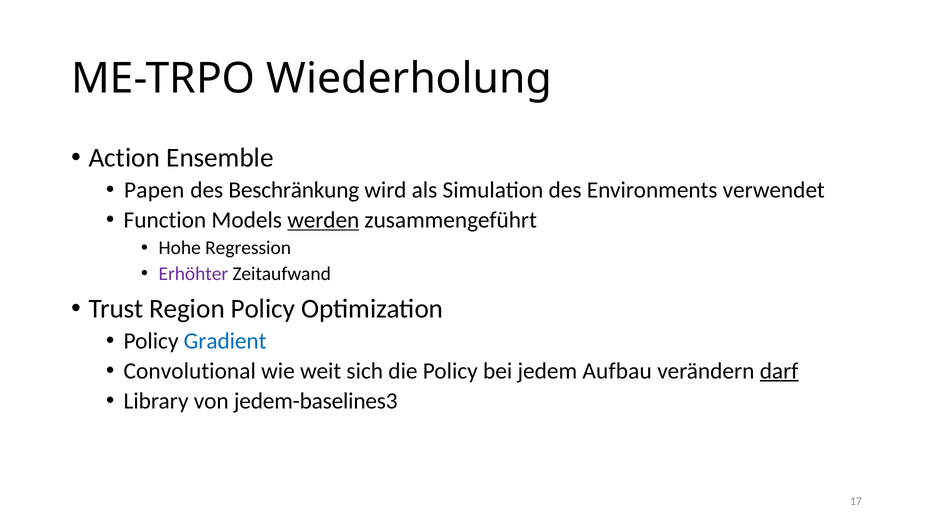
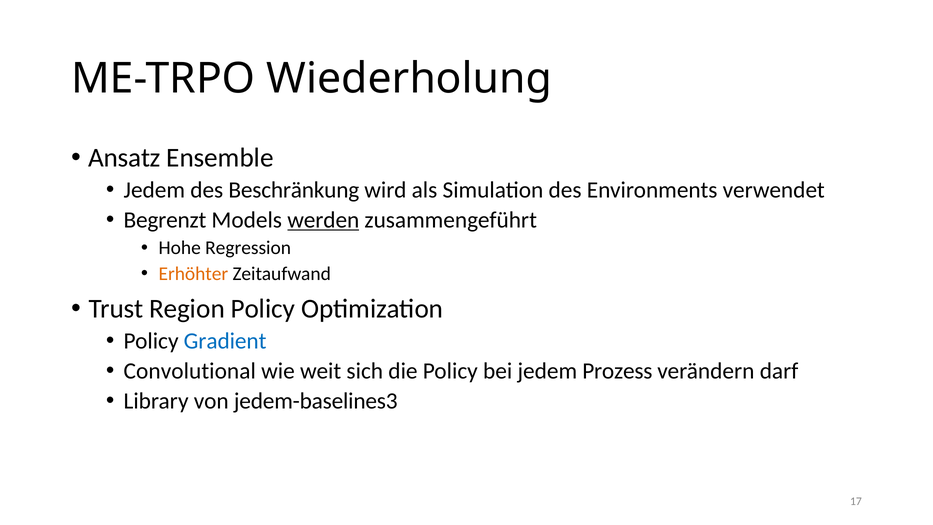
Action: Action -> Ansatz
Papen at (154, 190): Papen -> Jedem
Function: Function -> Begrenzt
Erhöhter colour: purple -> orange
Aufbau: Aufbau -> Prozess
darf underline: present -> none
